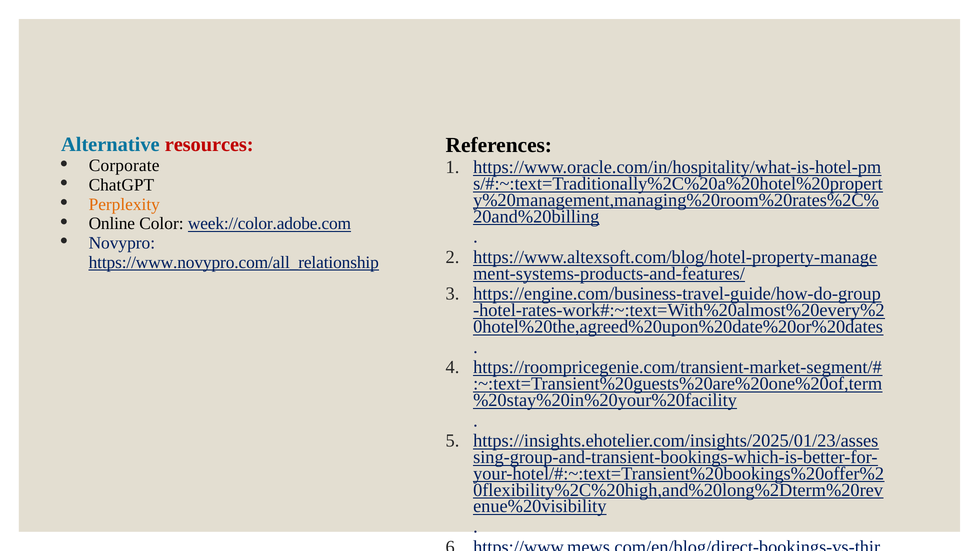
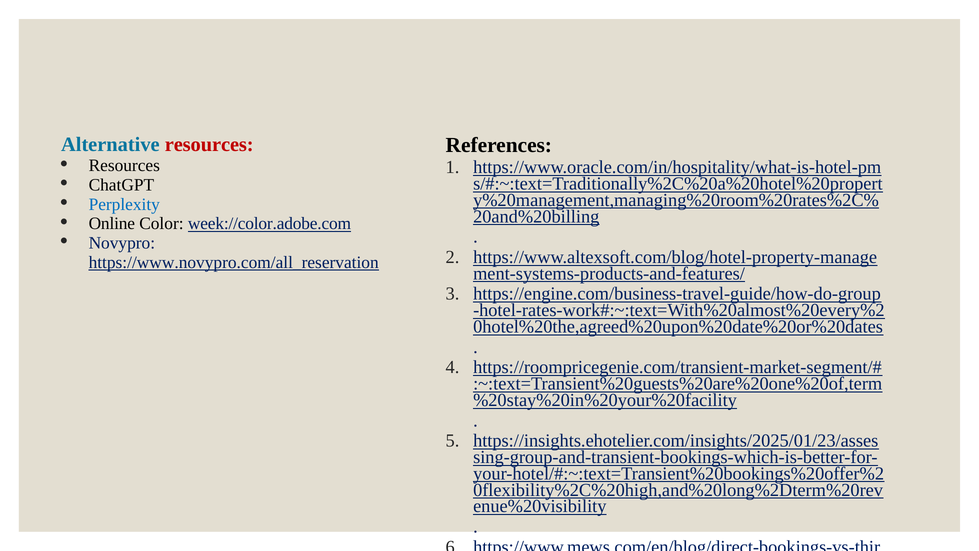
Corporate at (124, 166): Corporate -> Resources
Perplexity colour: orange -> blue
https://www.novypro.com/all_relationship: https://www.novypro.com/all_relationship -> https://www.novypro.com/all_reservation
